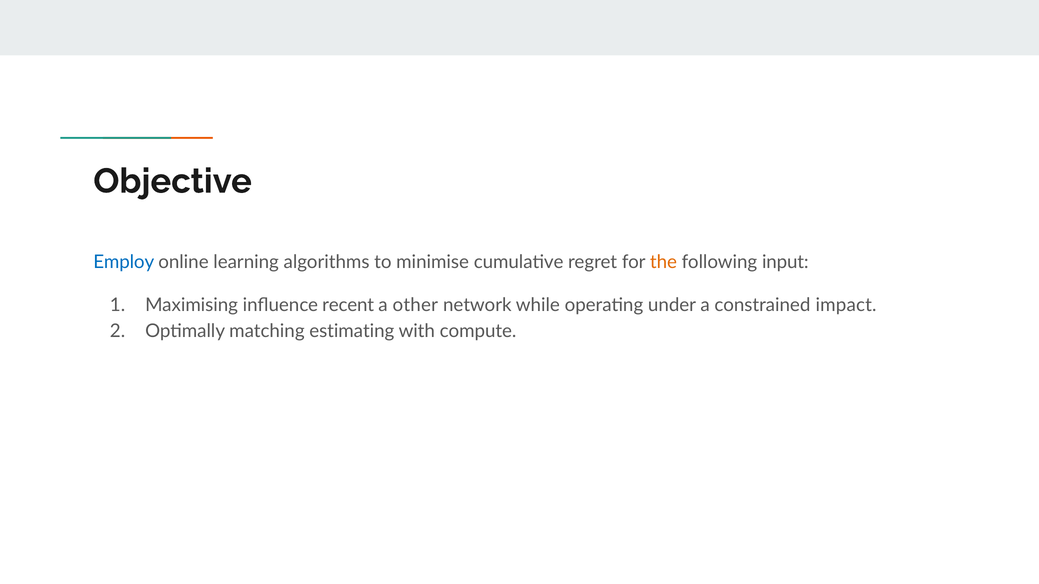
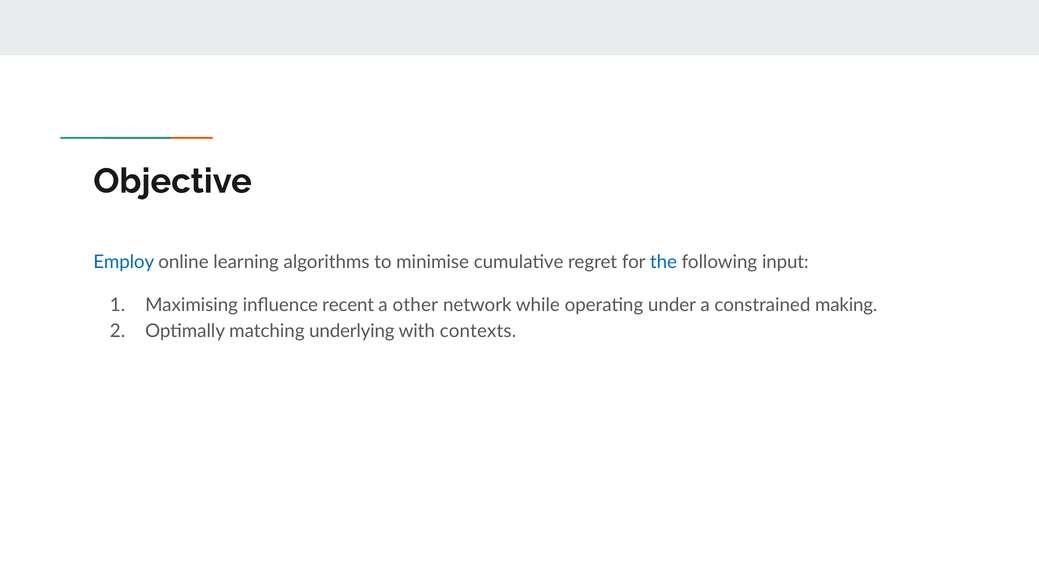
the colour: orange -> blue
impact: impact -> making
estimating: estimating -> underlying
compute: compute -> contexts
